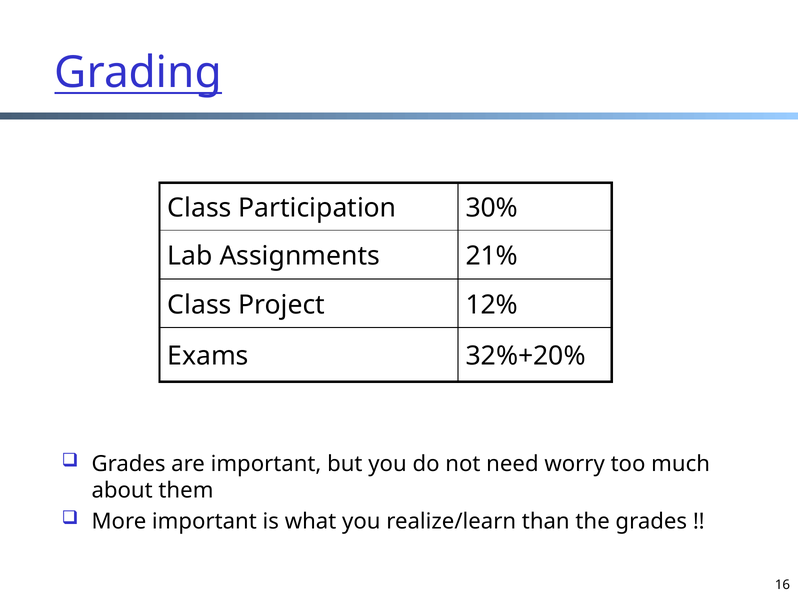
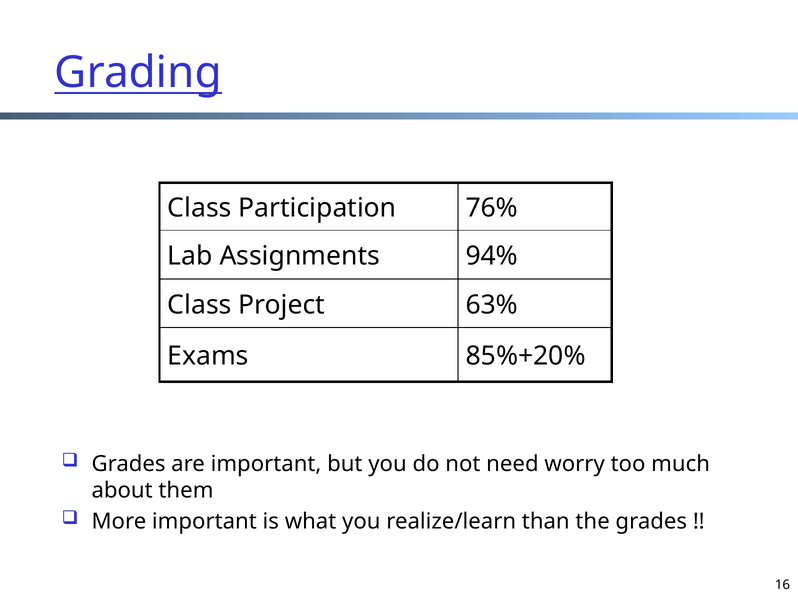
30%: 30% -> 76%
21%: 21% -> 94%
12%: 12% -> 63%
32%+20%: 32%+20% -> 85%+20%
